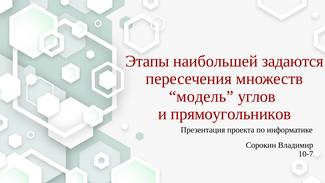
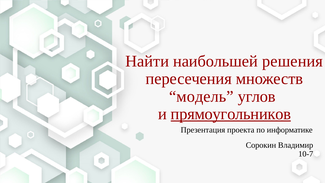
Этапы: Этапы -> Найти
задаются: задаются -> решения
прямоугольников underline: none -> present
